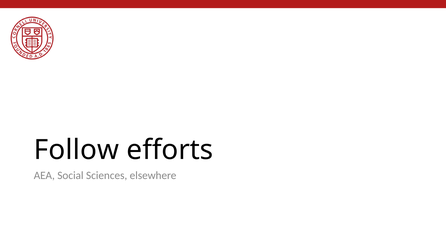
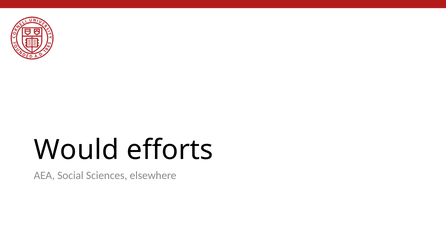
Follow: Follow -> Would
